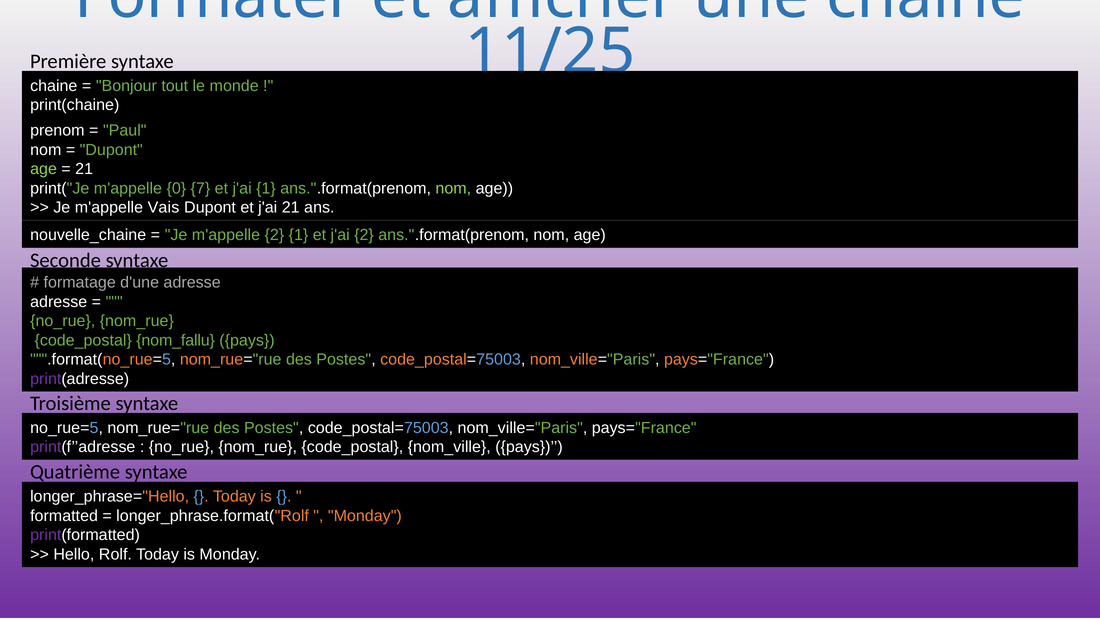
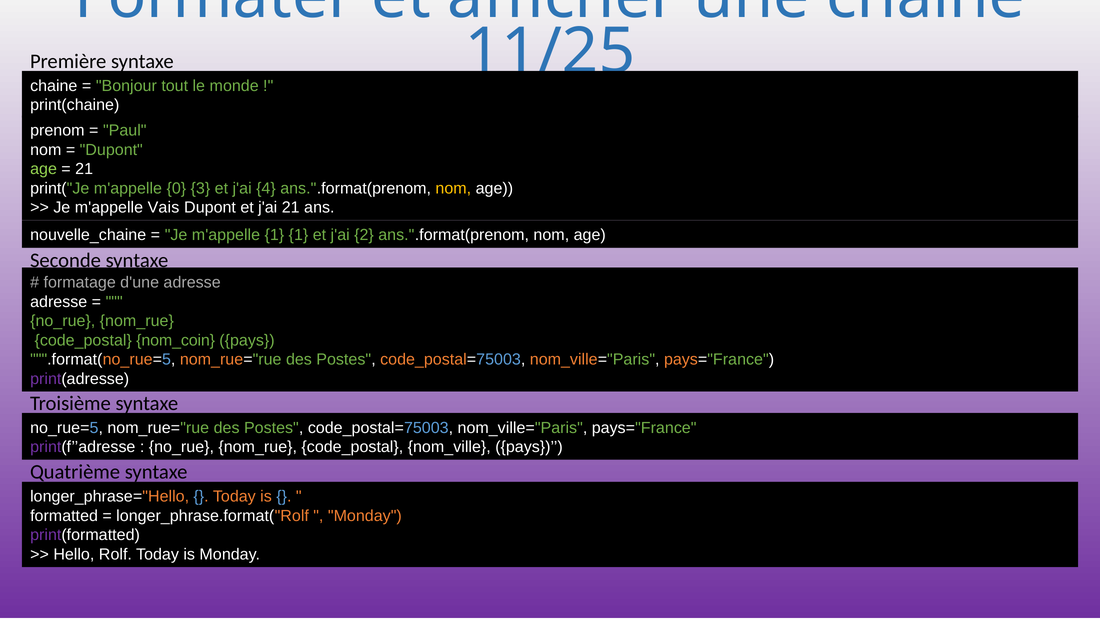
7: 7 -> 3
j'ai 1: 1 -> 4
nom at (453, 188) colour: light green -> yellow
m'appelle 2: 2 -> 1
nom_fallu: nom_fallu -> nom_coin
